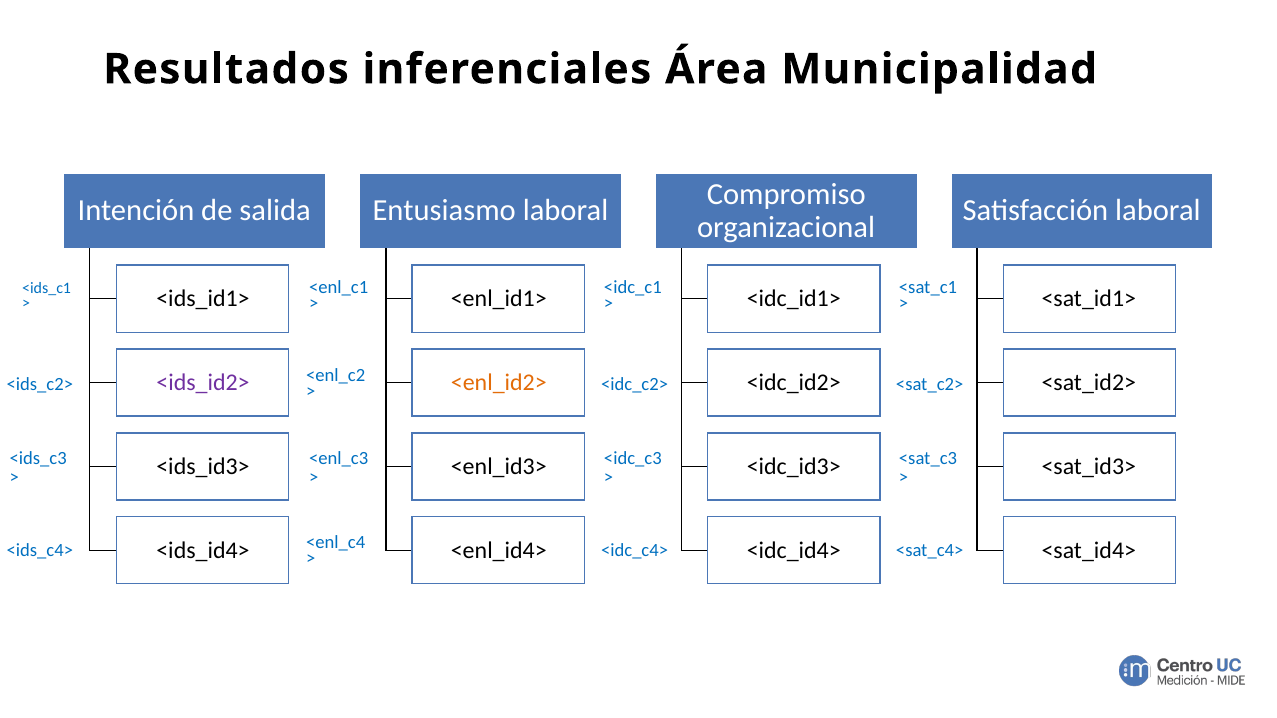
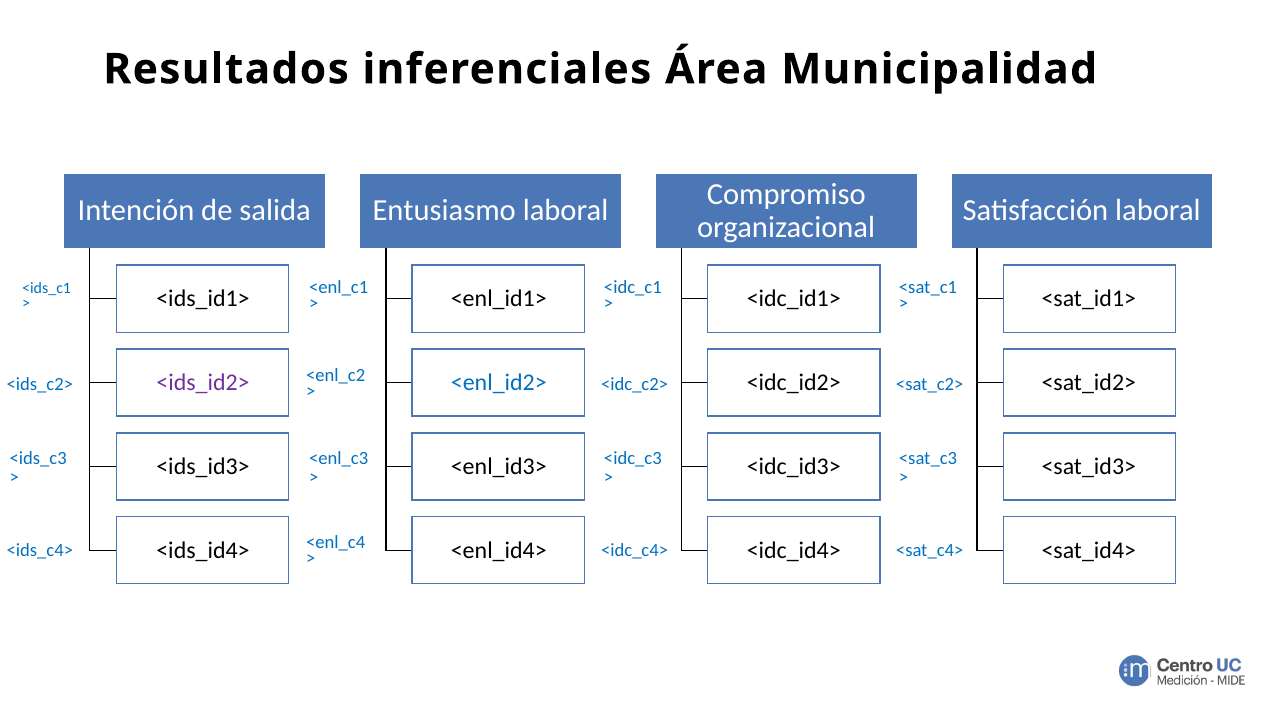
<enl_id2> colour: orange -> blue
